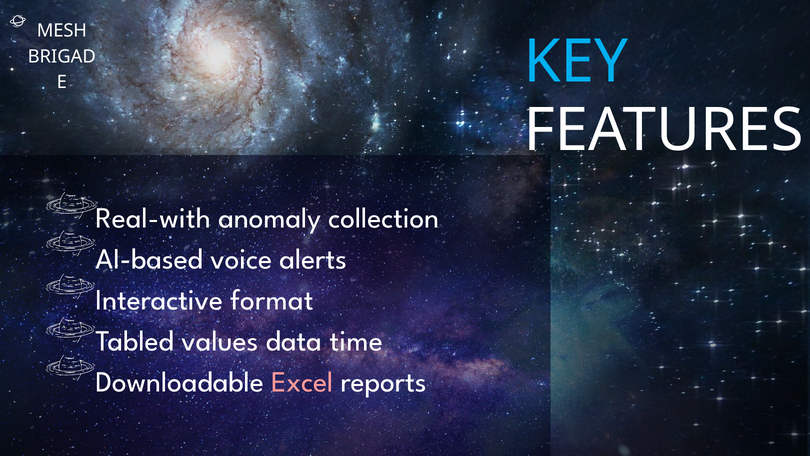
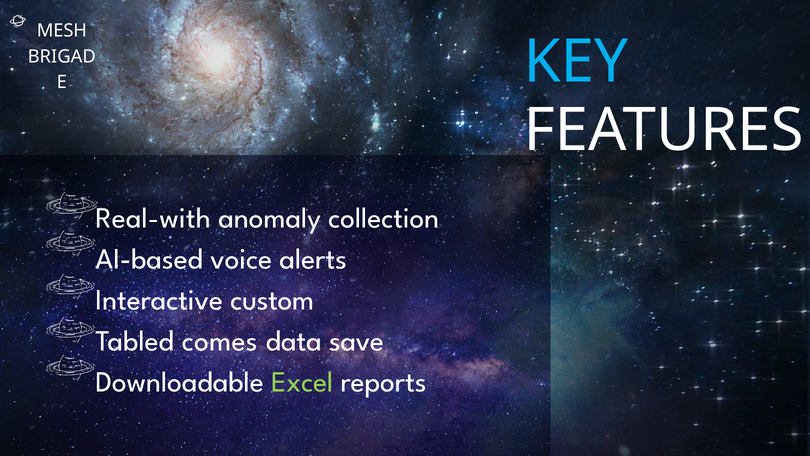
format: format -> custom
values: values -> comes
time: time -> save
Excel colour: pink -> light green
